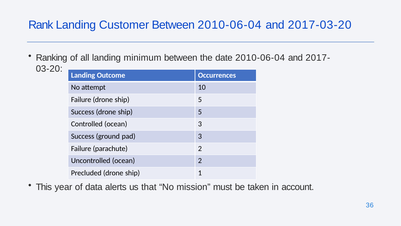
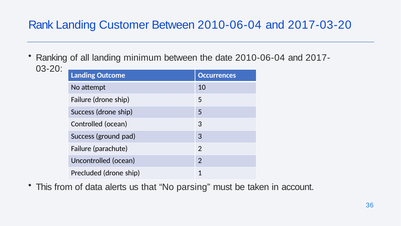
year: year -> from
mission: mission -> parsing
